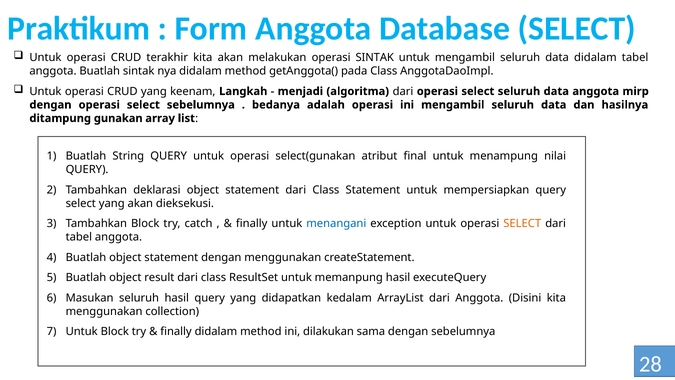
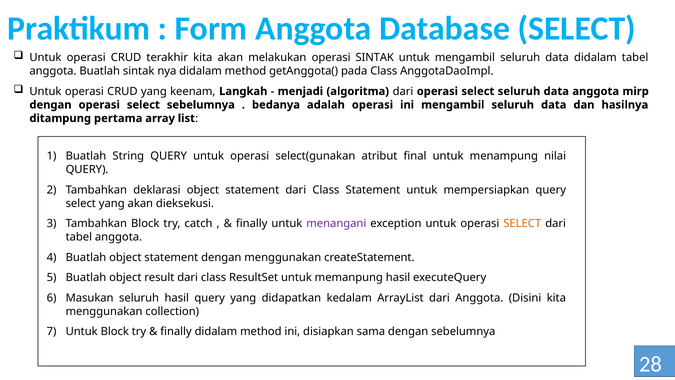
gunakan: gunakan -> pertama
menangani colour: blue -> purple
dilakukan: dilakukan -> disiapkan
